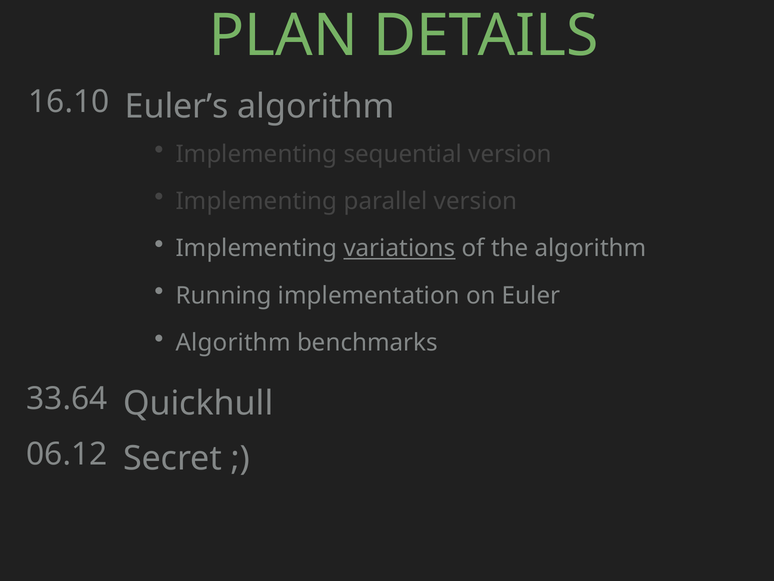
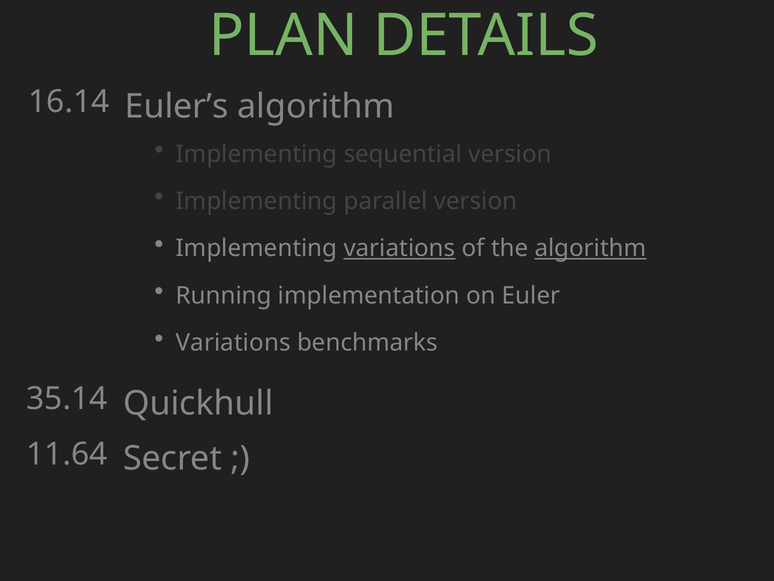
16.10: 16.10 -> 16.14
algorithm at (591, 248) underline: none -> present
Algorithm at (233, 343): Algorithm -> Variations
33.64: 33.64 -> 35.14
06.12: 06.12 -> 11.64
